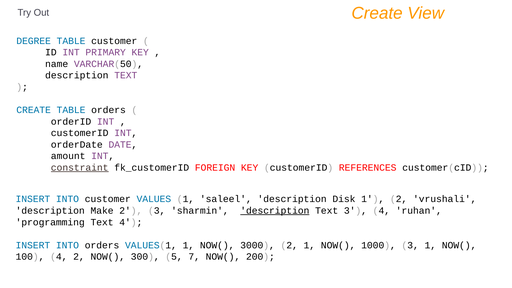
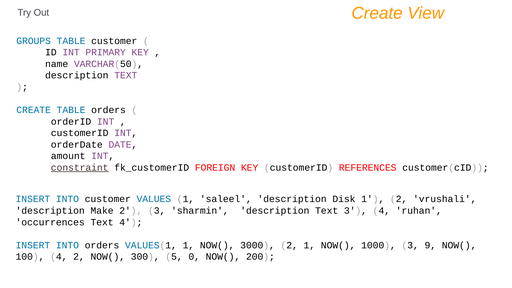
DEGREE: DEGREE -> GROUPS
description at (275, 211) underline: present -> none
programming: programming -> occurrences
3 1: 1 -> 9
7: 7 -> 0
